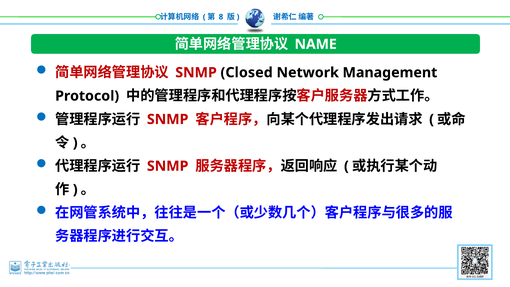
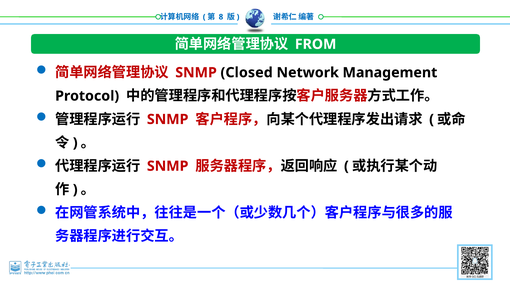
NAME: NAME -> FROM
